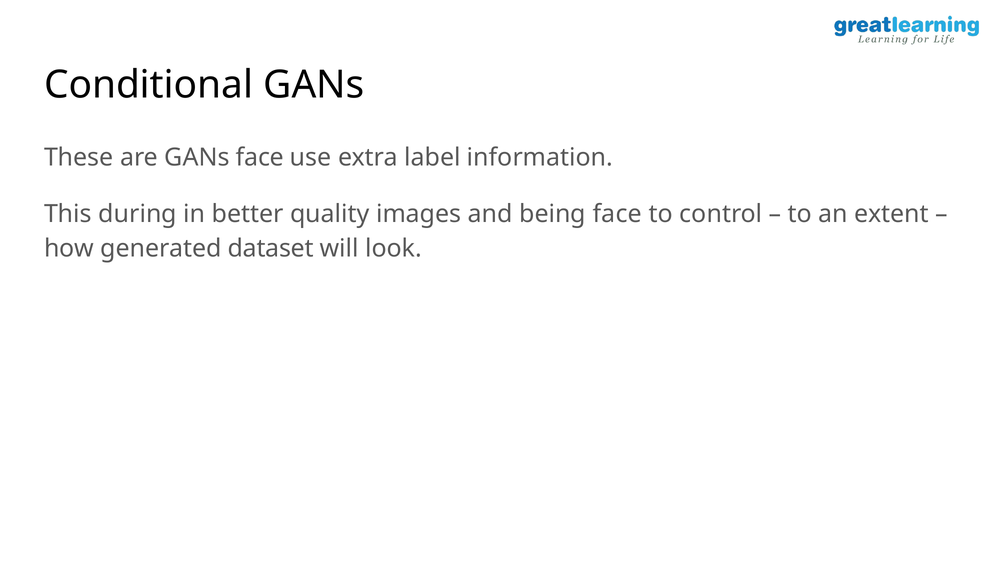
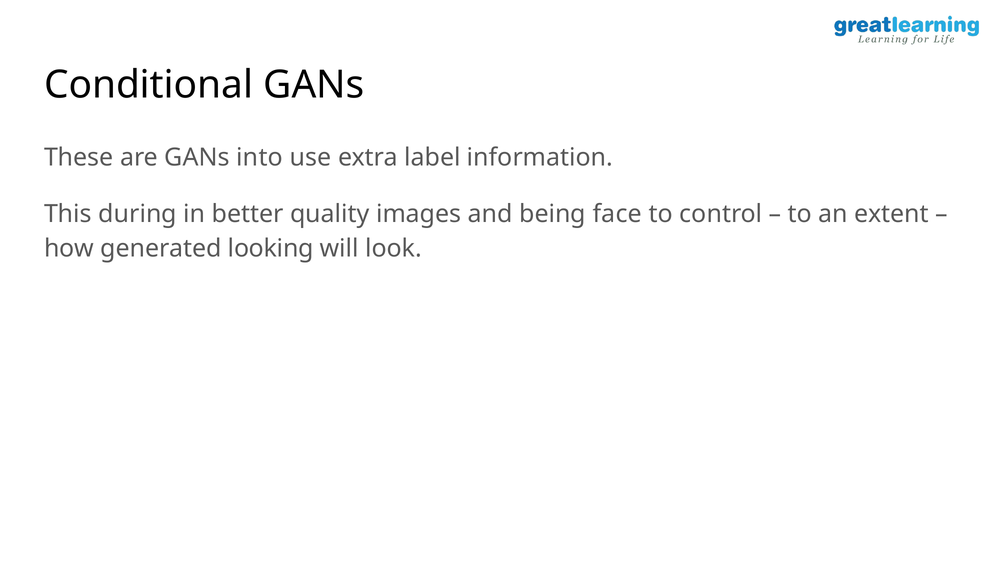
GANs face: face -> into
dataset: dataset -> looking
